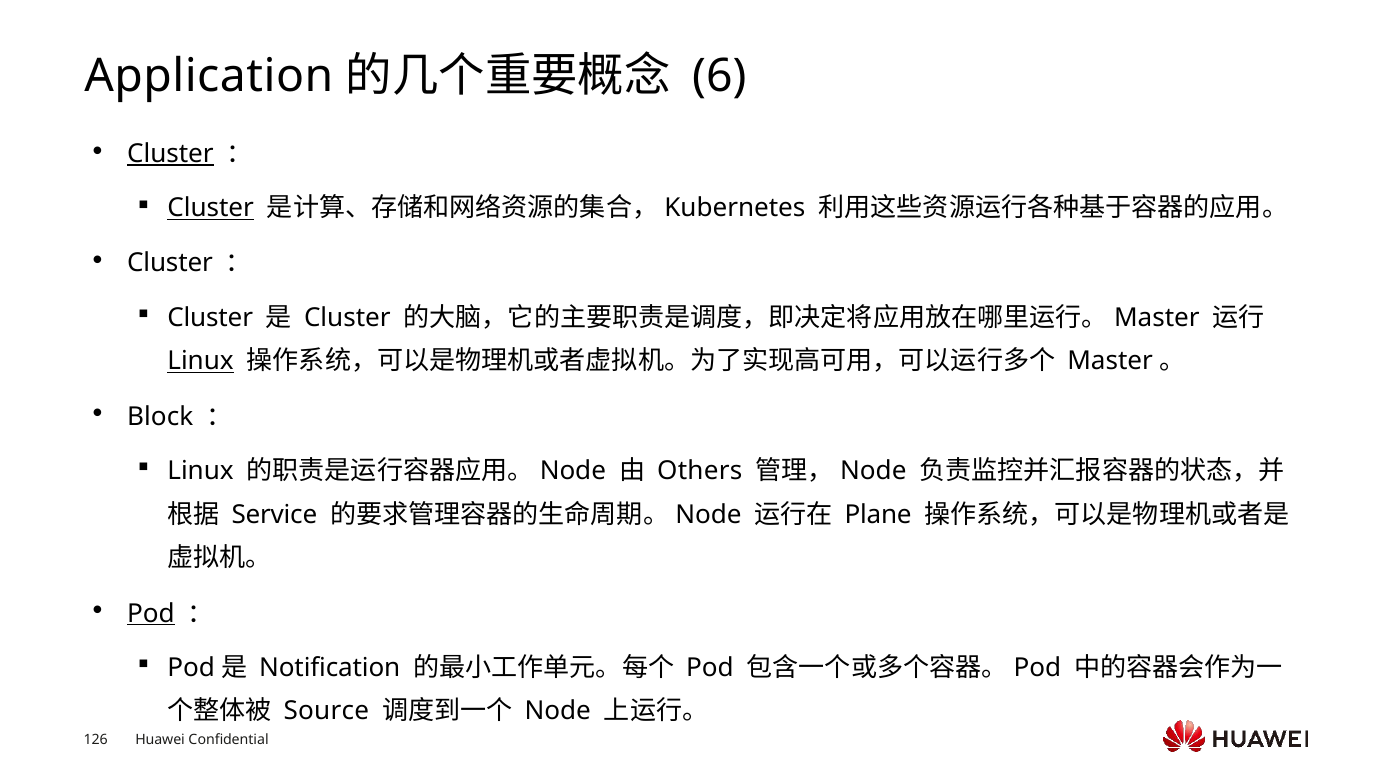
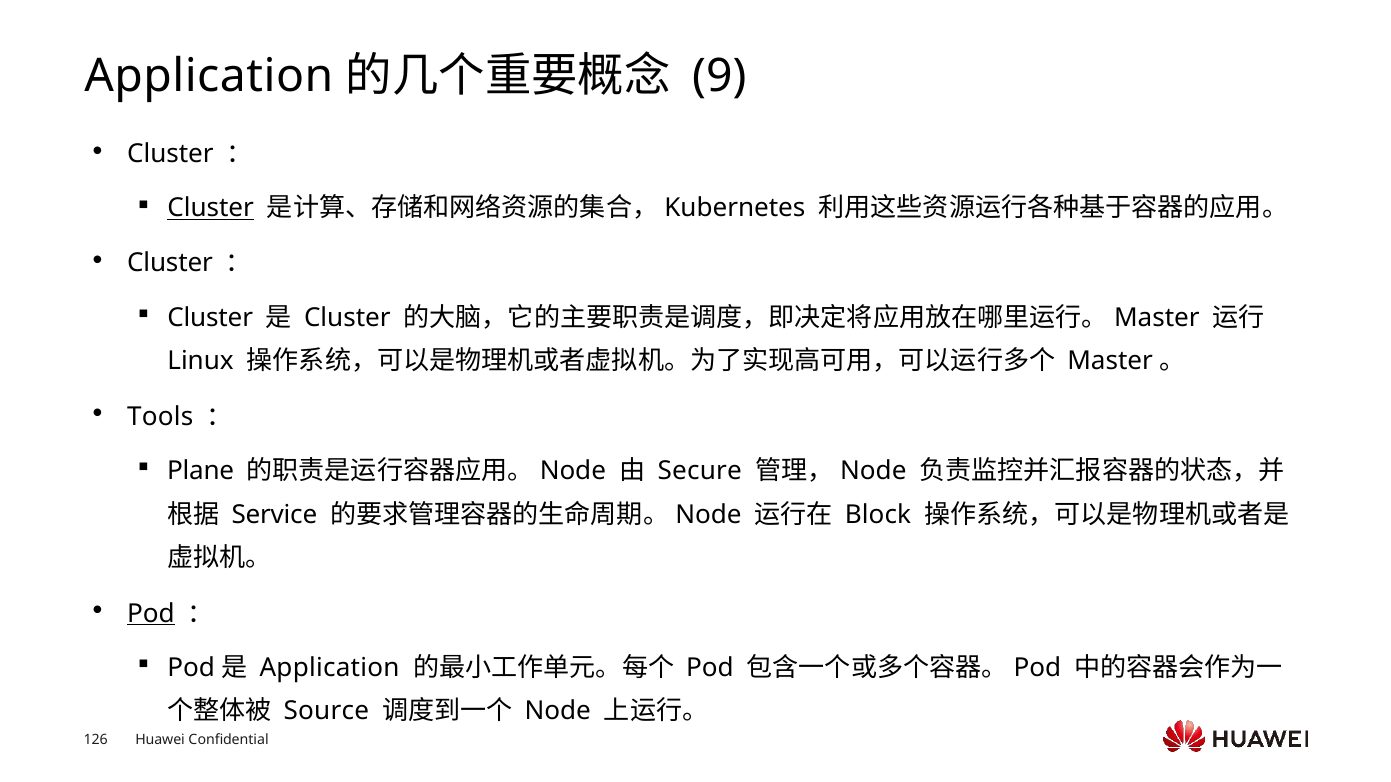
6: 6 -> 9
Cluster at (170, 154) underline: present -> none
Linux at (201, 361) underline: present -> none
Block: Block -> Tools
Linux at (201, 471): Linux -> Plane
Others: Others -> Secure
Plane: Plane -> Block
Notification at (330, 668): Notification -> Application
